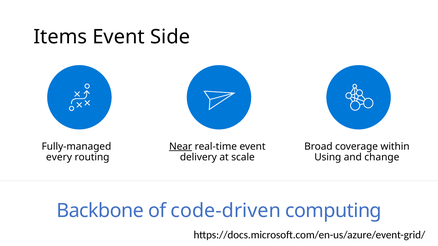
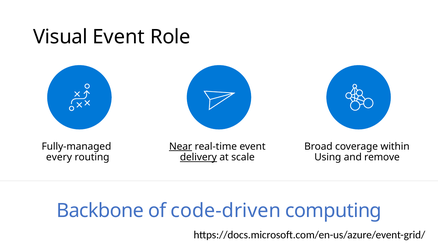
Items: Items -> Visual
Side: Side -> Role
delivery underline: none -> present
change: change -> remove
